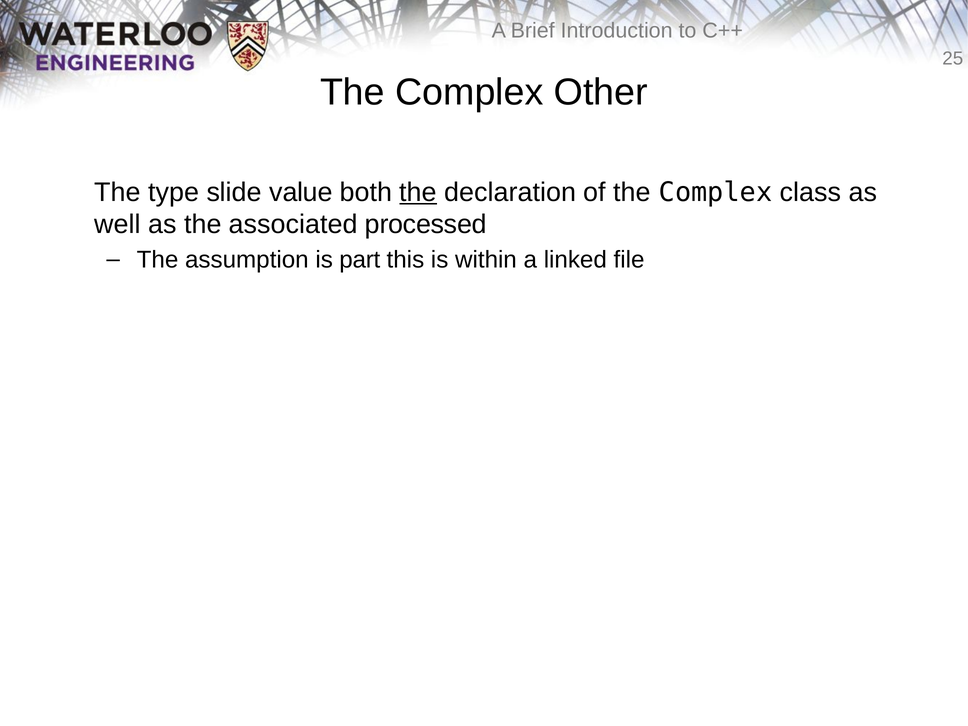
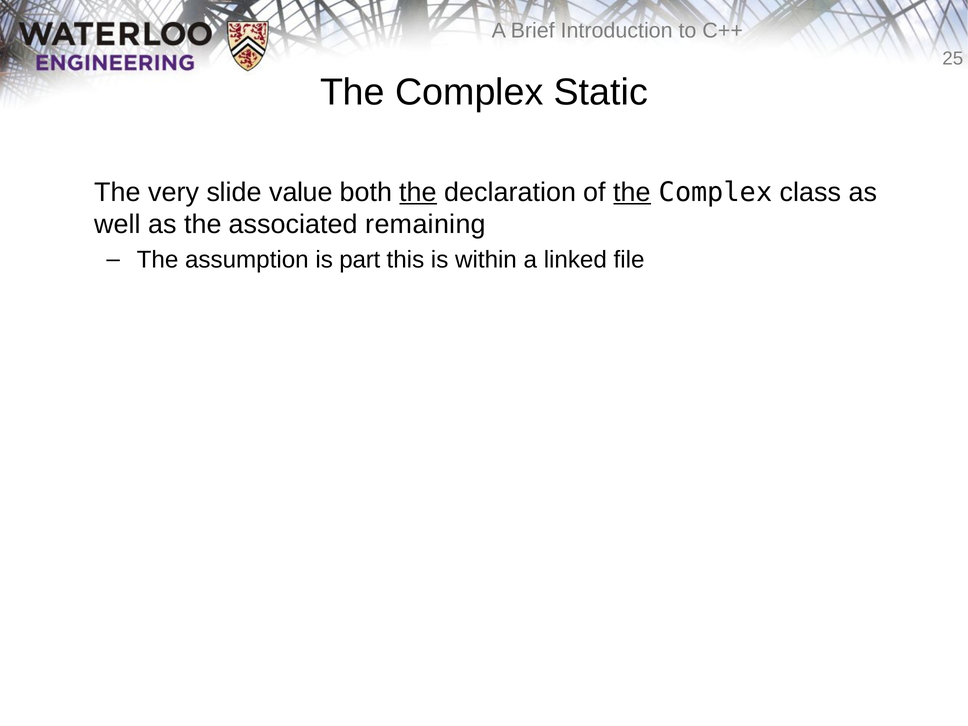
Other: Other -> Static
type: type -> very
the at (632, 192) underline: none -> present
processed: processed -> remaining
